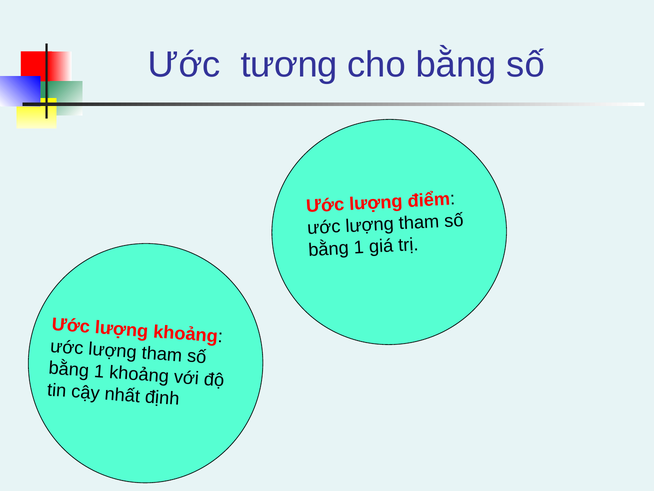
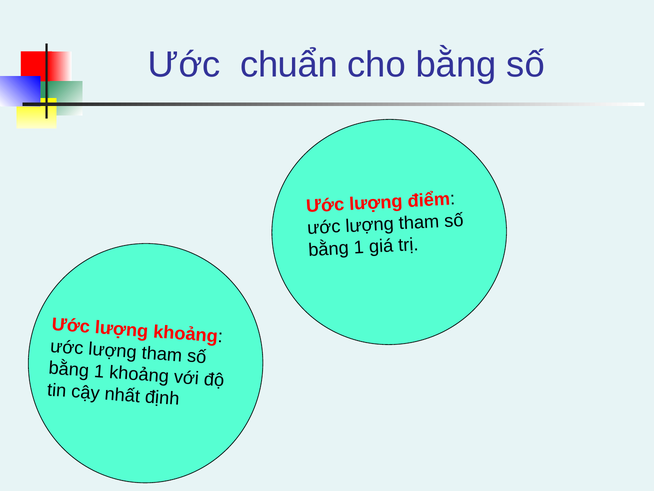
tương: tương -> chuẩn
